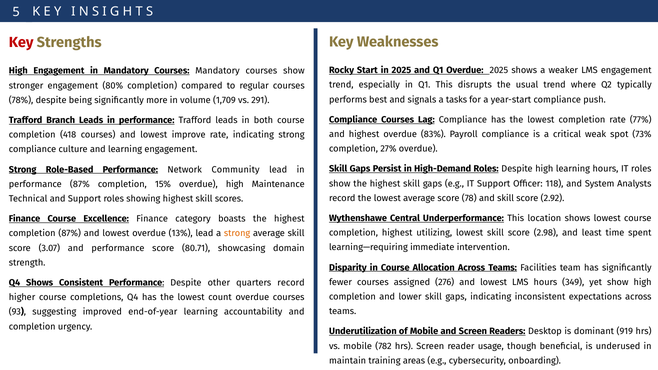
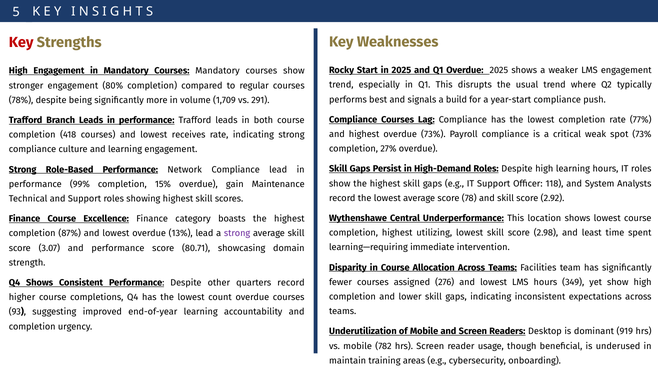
tasks: tasks -> build
overdue 83%: 83% -> 73%
improve: improve -> receives
Network Community: Community -> Compliance
performance 87%: 87% -> 99%
overdue high: high -> gain
strong at (237, 234) colour: orange -> purple
